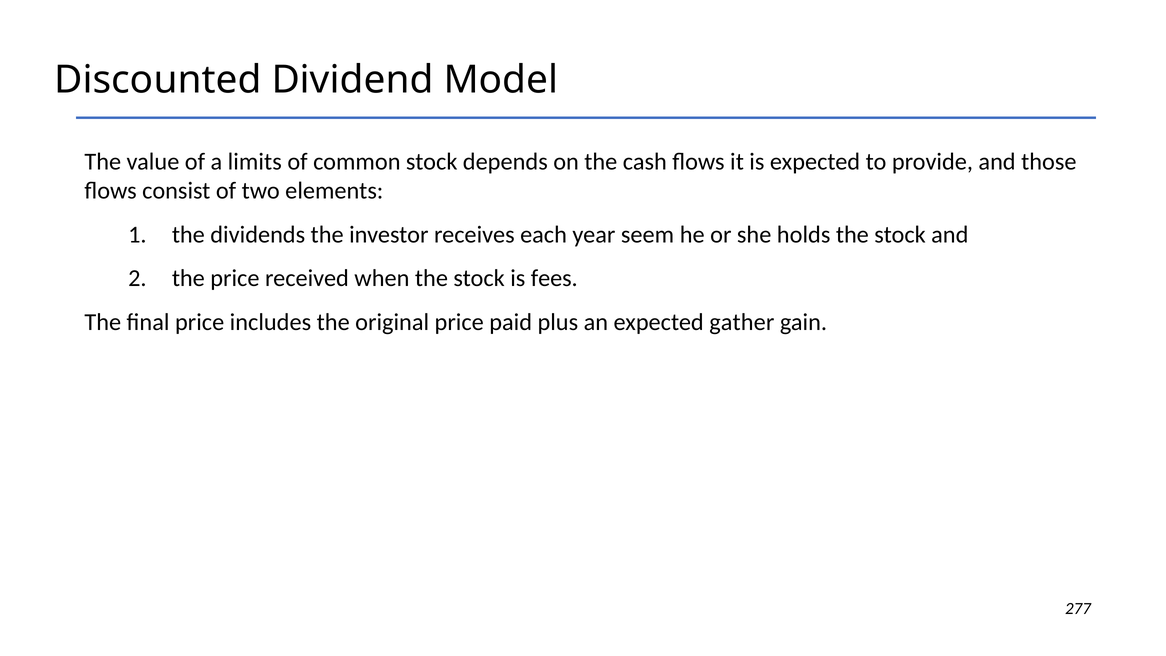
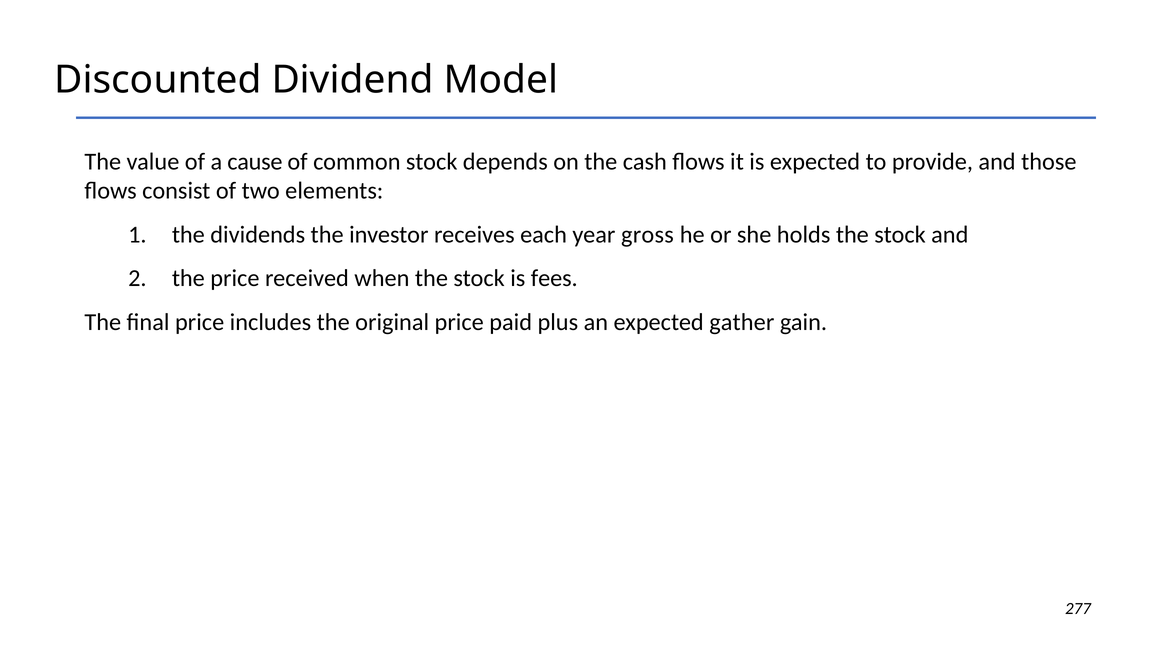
limits: limits -> cause
seem: seem -> gross
